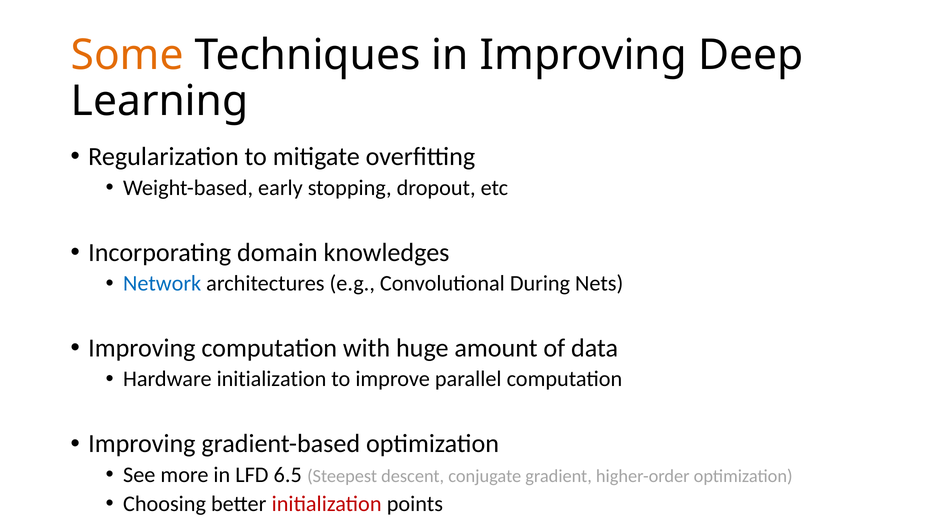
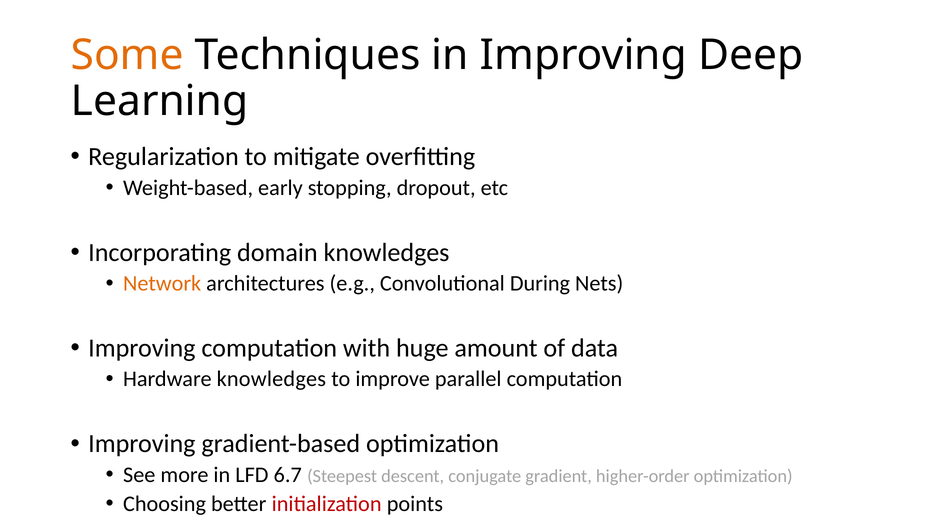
Network colour: blue -> orange
Hardware initialization: initialization -> knowledges
6.5: 6.5 -> 6.7
